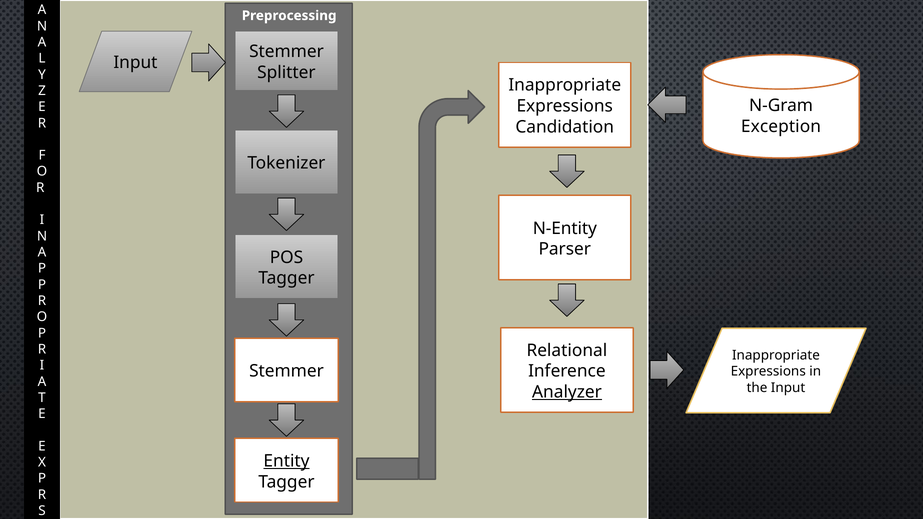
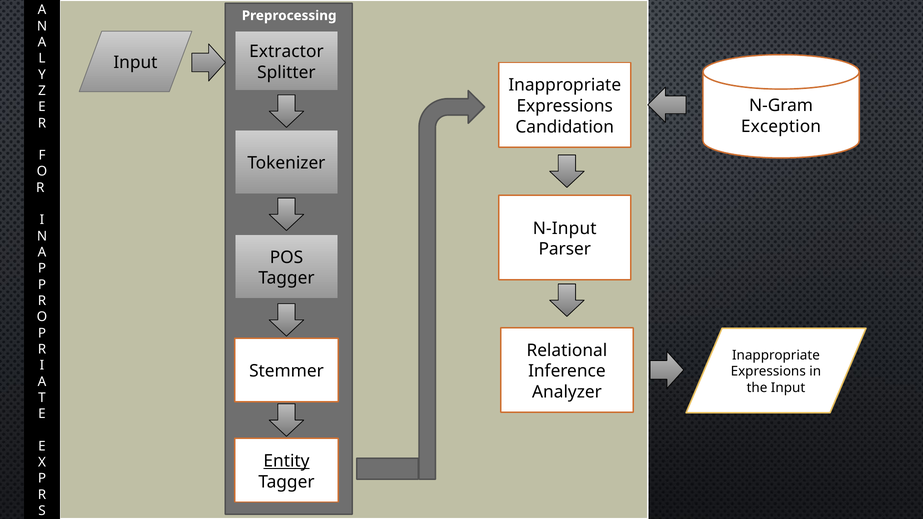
Stemmer at (286, 52): Stemmer -> Extractor
N-Entity: N-Entity -> N-Input
Analyzer underline: present -> none
